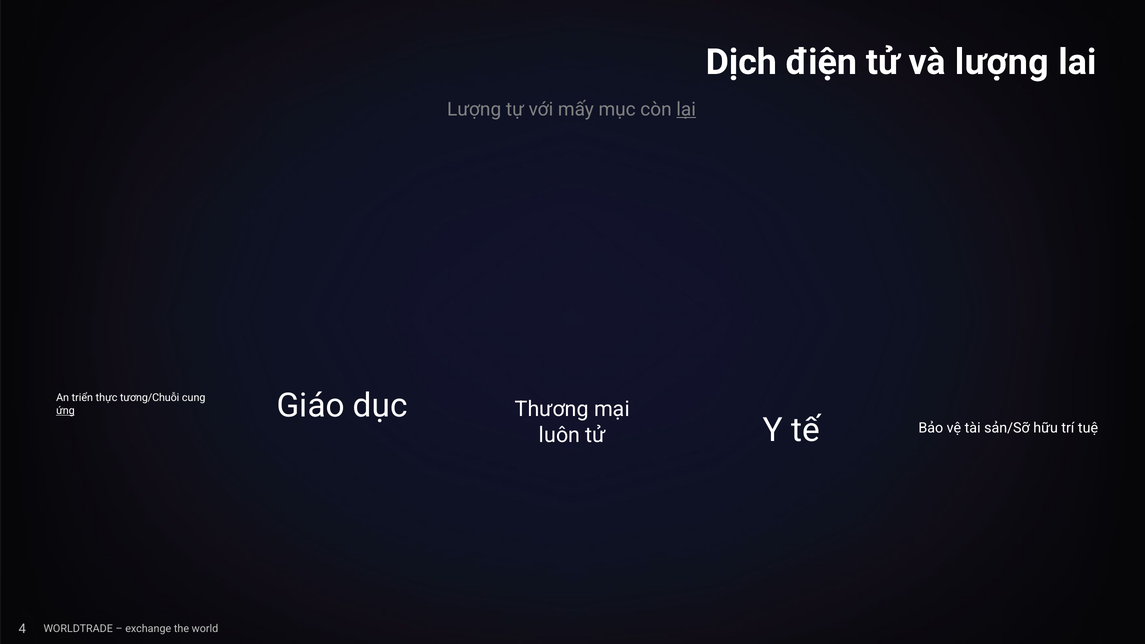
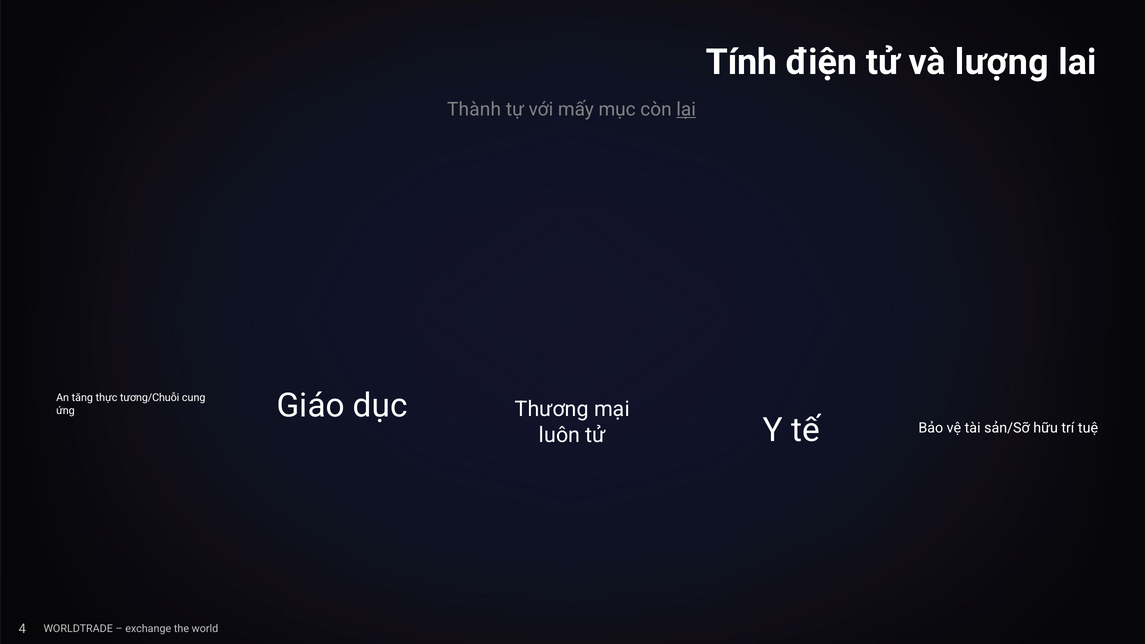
Dịch: Dịch -> Tính
Lượng at (474, 109): Lượng -> Thành
triển: triển -> tăng
ứng underline: present -> none
